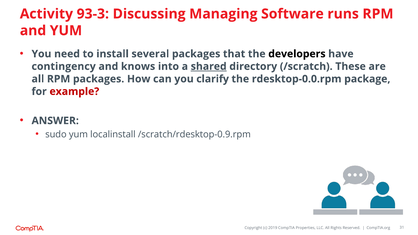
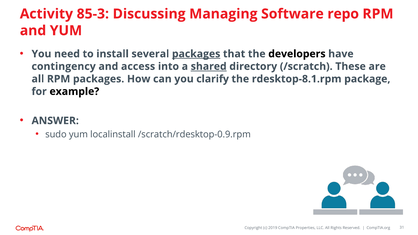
93-3: 93-3 -> 85-3
runs: runs -> repo
packages at (196, 54) underline: none -> present
knows: knows -> access
rdesktop-0.0.rpm: rdesktop-0.0.rpm -> rdesktop-8.1.rpm
example colour: red -> black
